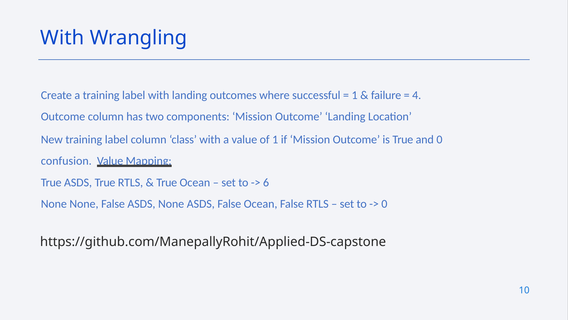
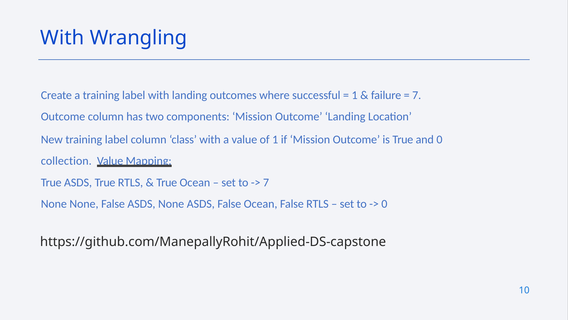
4 at (417, 95): 4 -> 7
confusion: confusion -> collection
6 at (266, 182): 6 -> 7
